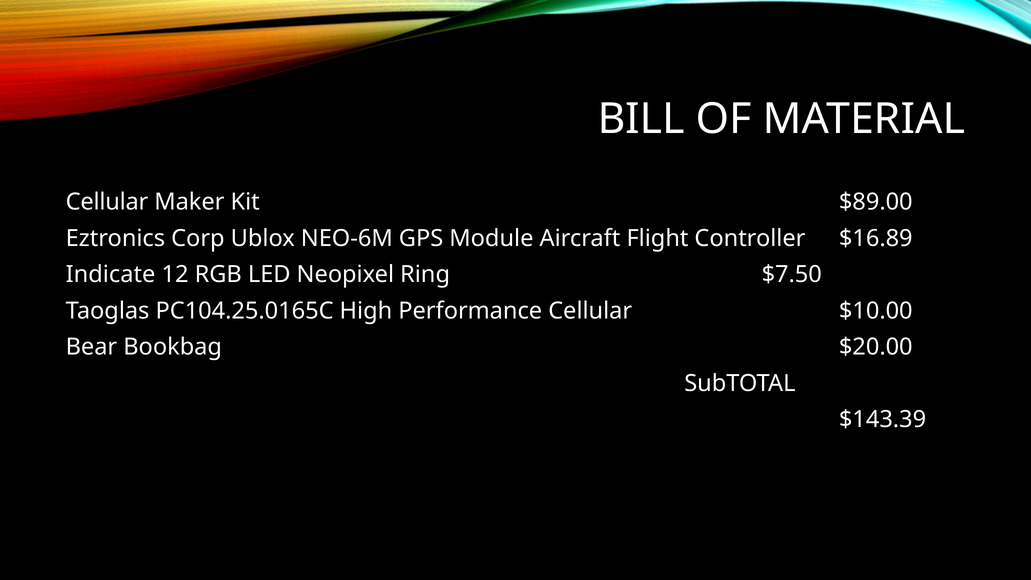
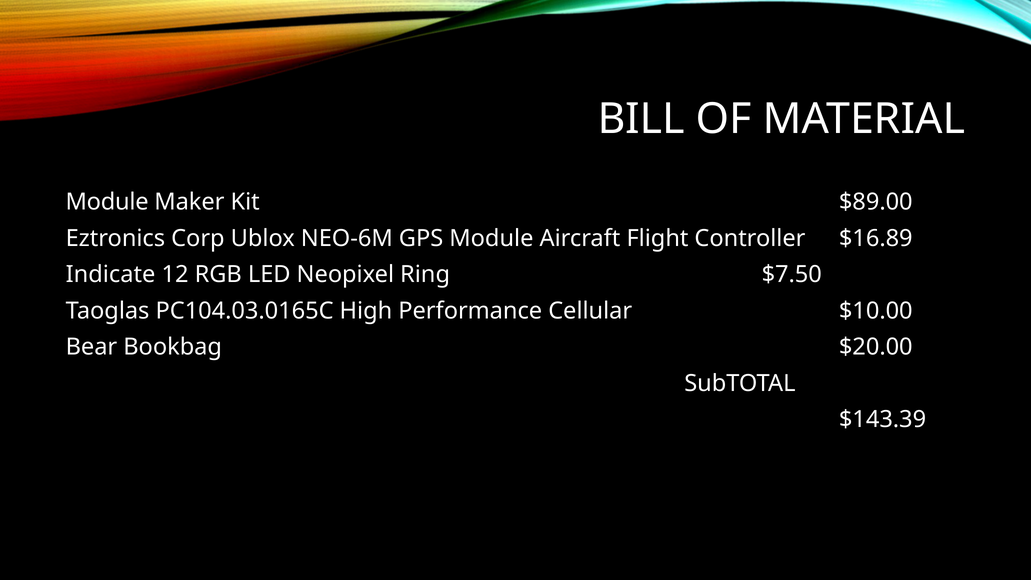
Cellular at (107, 202): Cellular -> Module
PC104.25.0165C: PC104.25.0165C -> PC104.03.0165C
